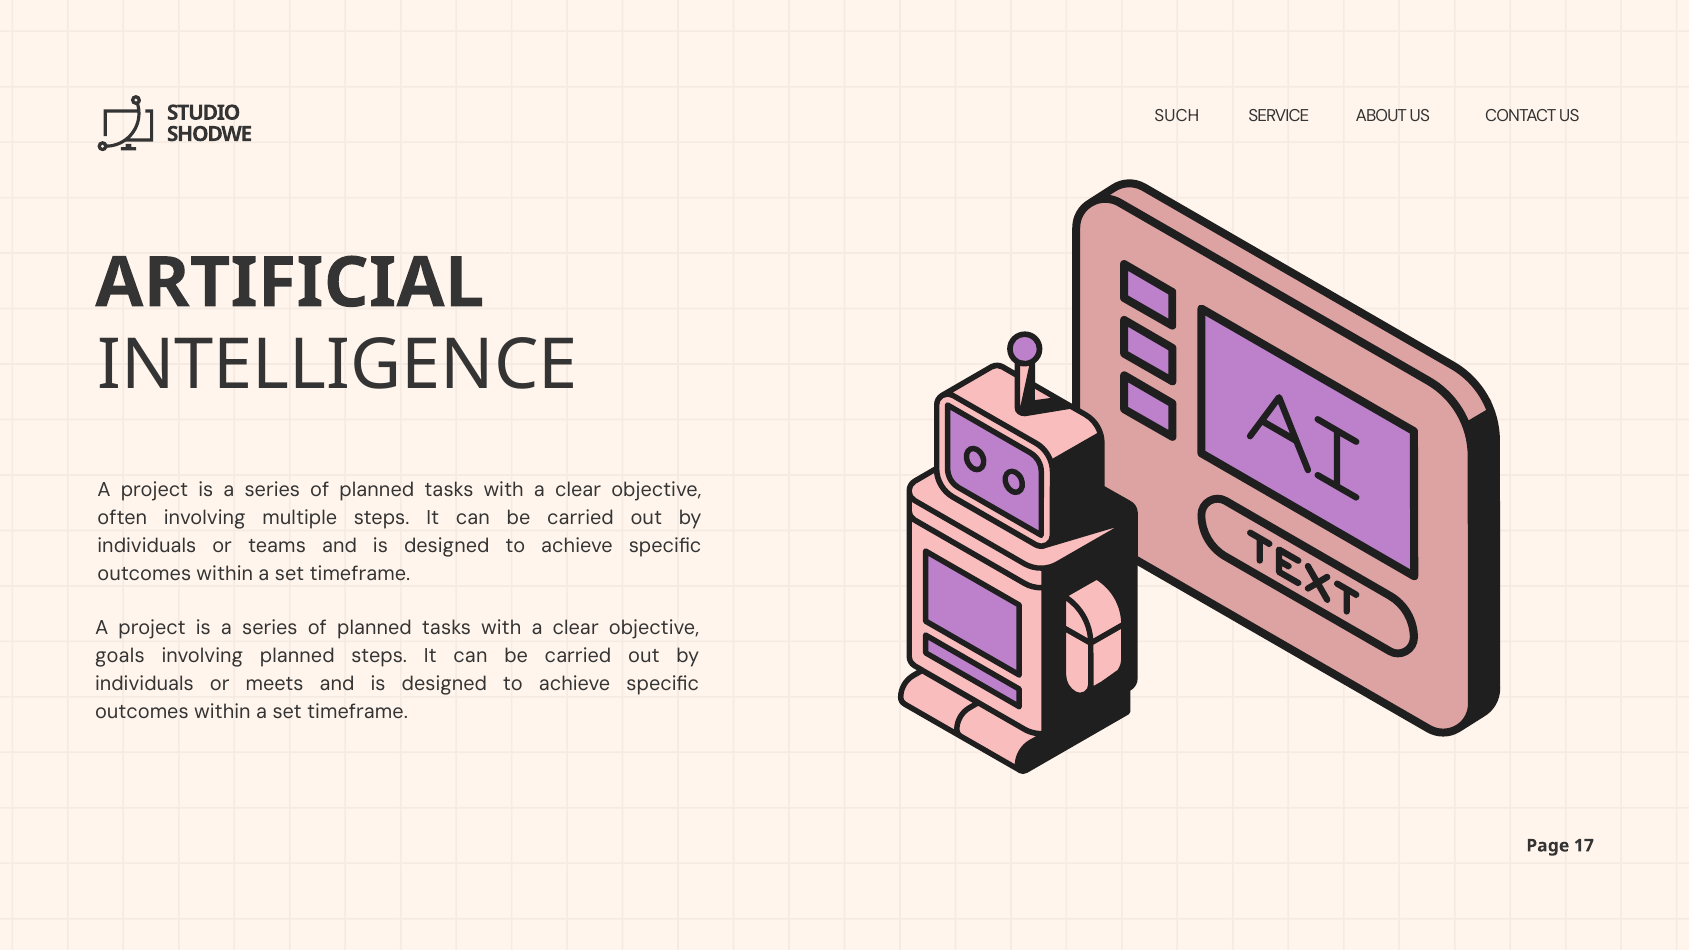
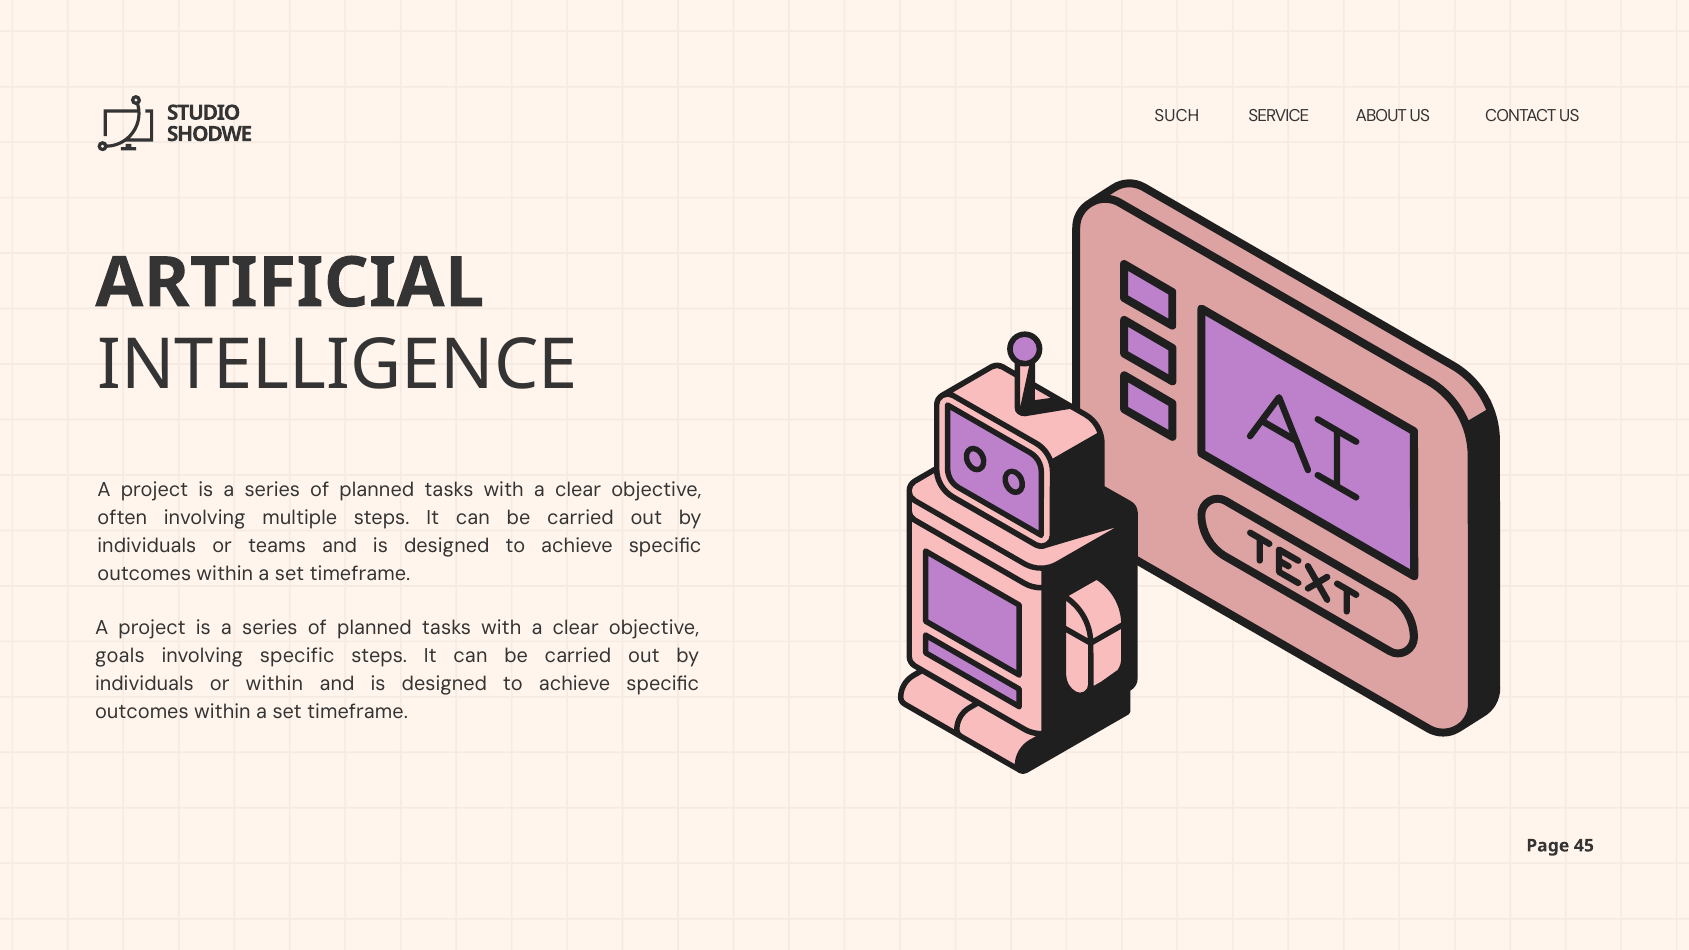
involving planned: planned -> specific
or meets: meets -> within
17: 17 -> 45
